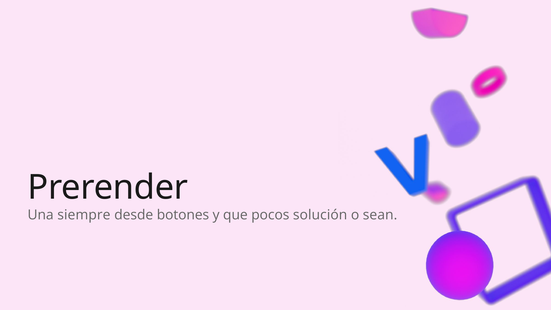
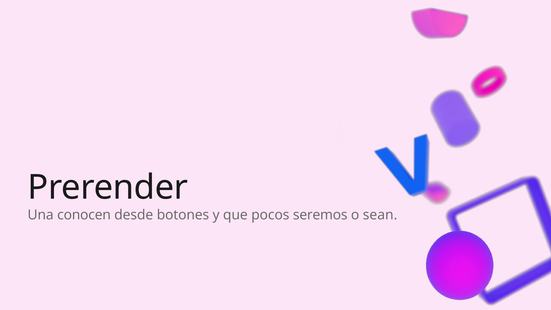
siempre: siempre -> conocen
solución: solución -> seremos
